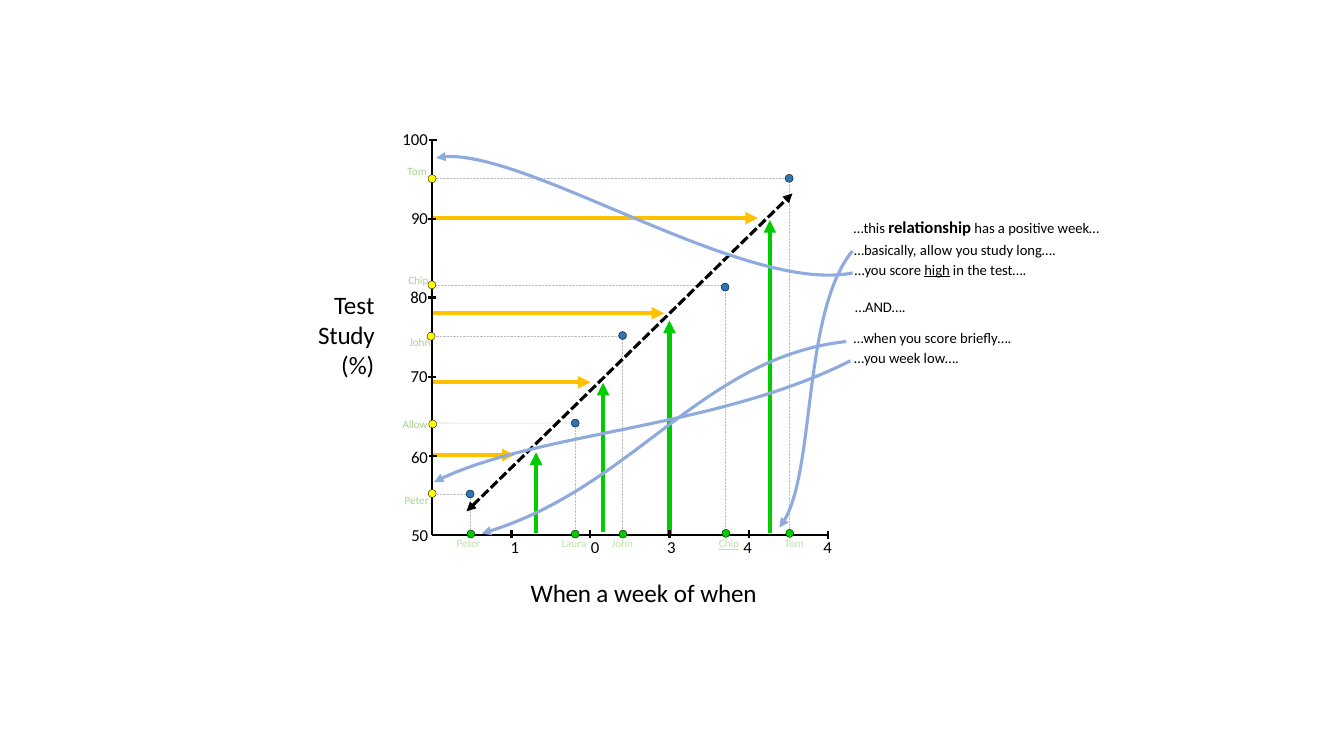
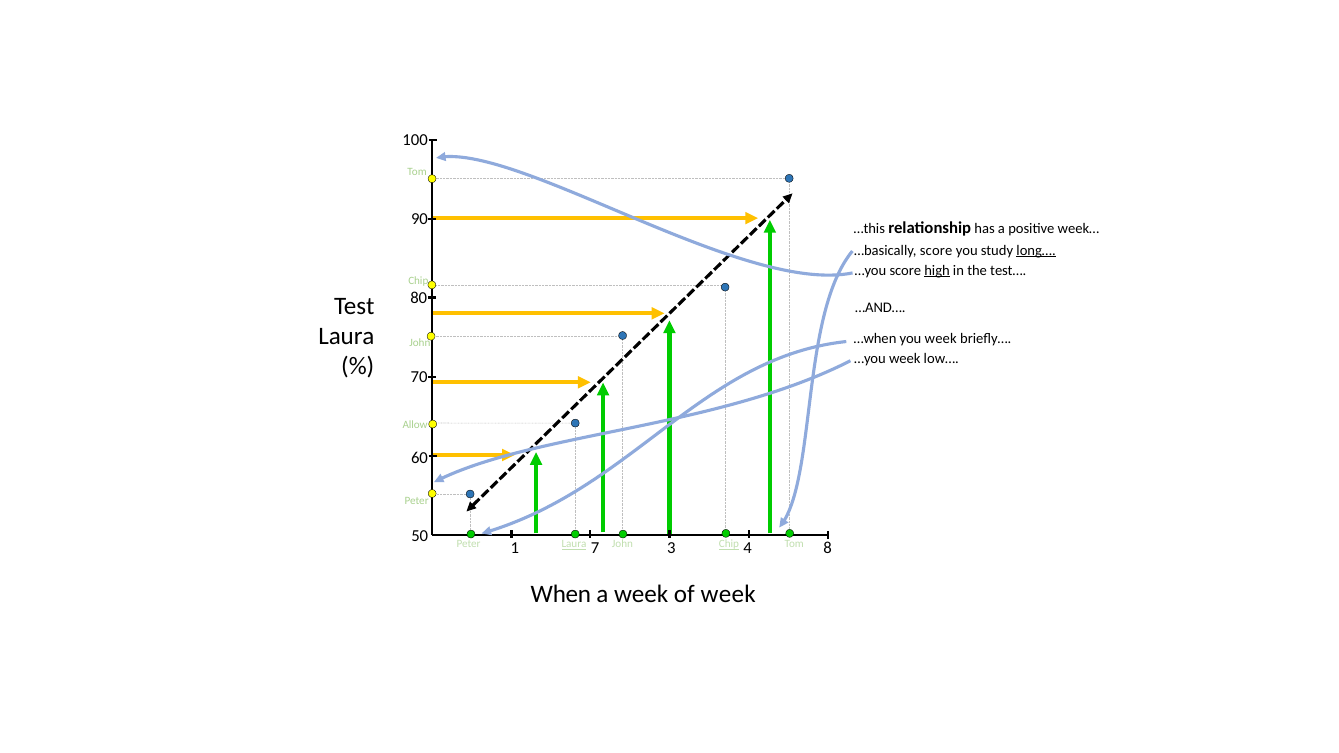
…basically allow: allow -> score
long… underline: none -> present
Study at (346, 337): Study -> Laura
you score: score -> week
Laura at (574, 544) underline: none -> present
0: 0 -> 7
4 4: 4 -> 8
of when: when -> week
